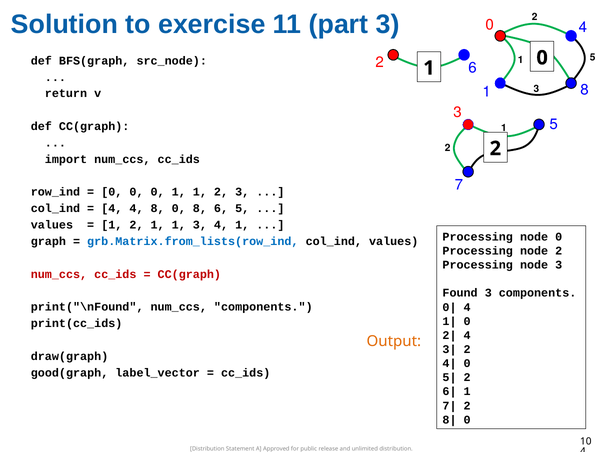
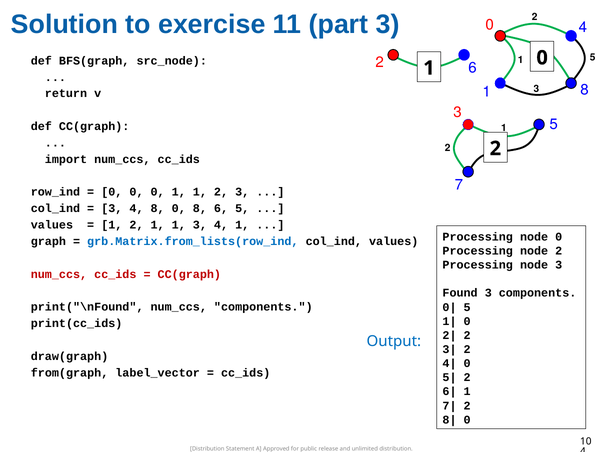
4 at (112, 209): 4 -> 3
4 at (467, 307): 4 -> 5
4 at (467, 335): 4 -> 2
Output colour: orange -> blue
good(graph: good(graph -> from(graph
